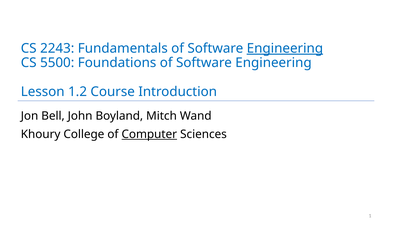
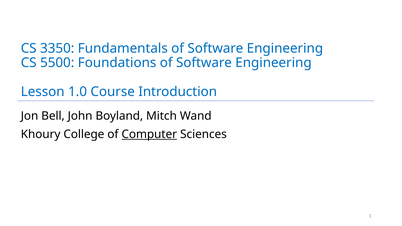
2243: 2243 -> 3350
Engineering at (285, 48) underline: present -> none
1.2: 1.2 -> 1.0
